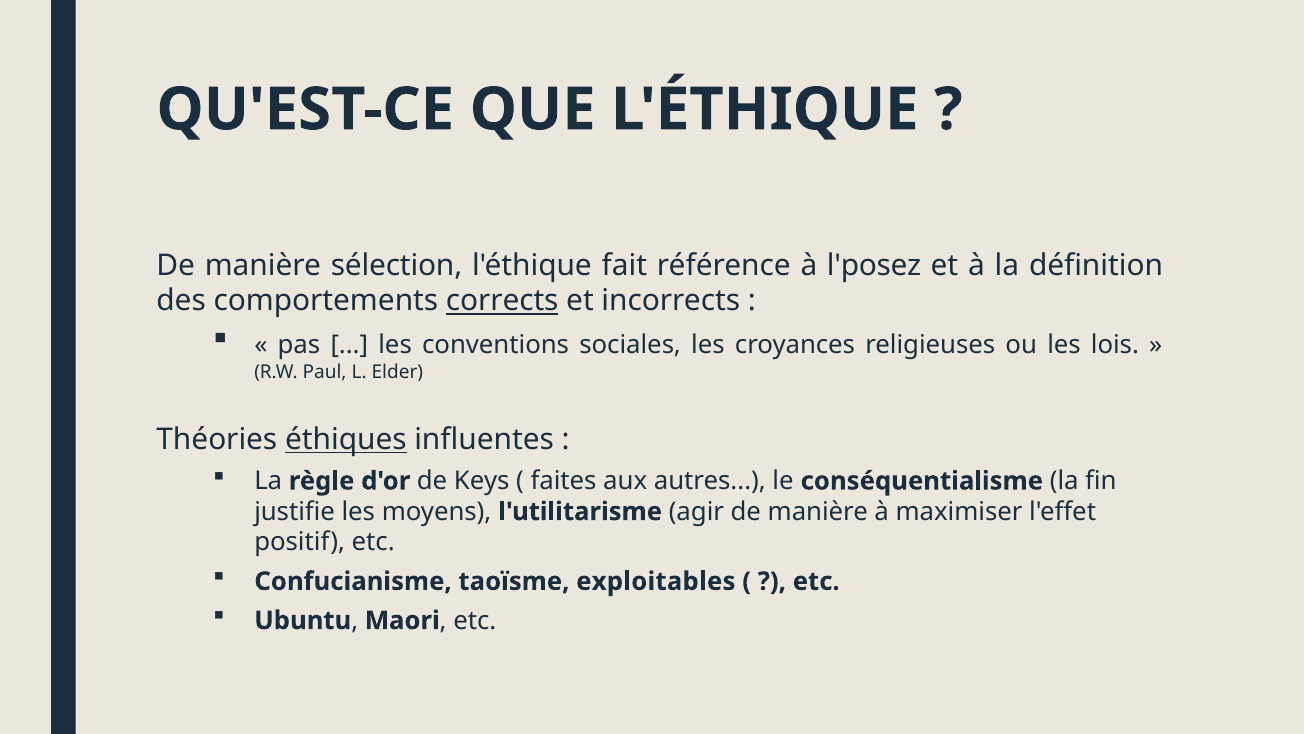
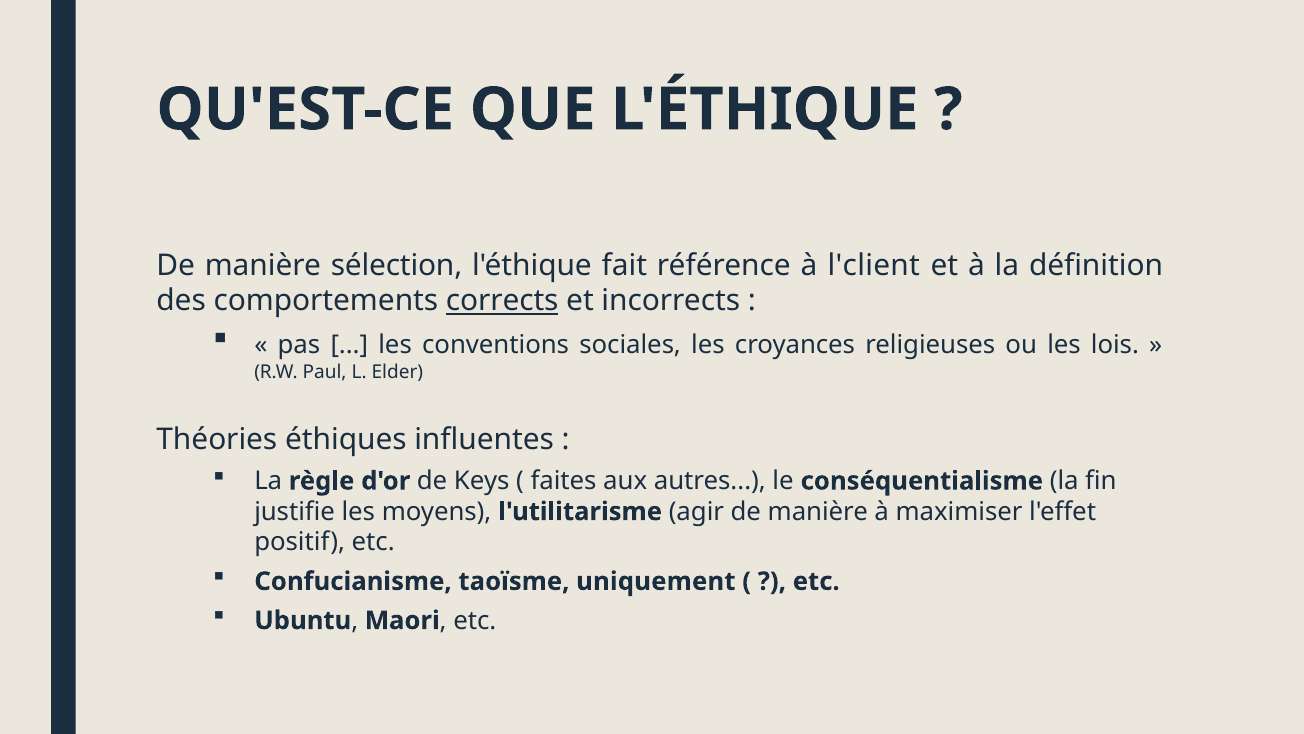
l'posez: l'posez -> l'client
éthiques underline: present -> none
exploitables: exploitables -> uniquement
